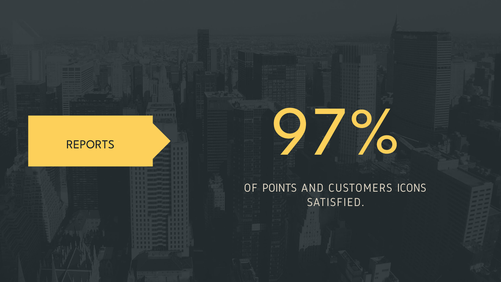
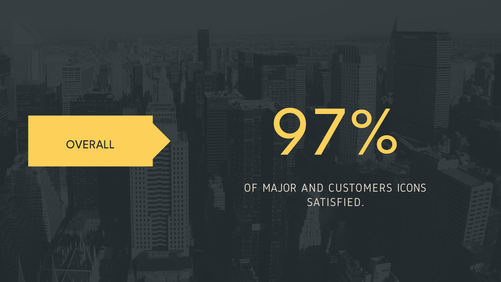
REPORTS: REPORTS -> OVERALL
POINTS: POINTS -> MAJOR
